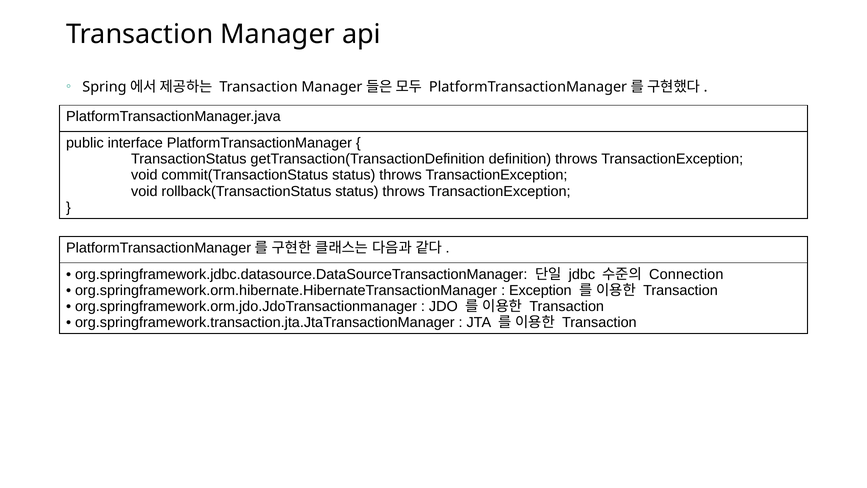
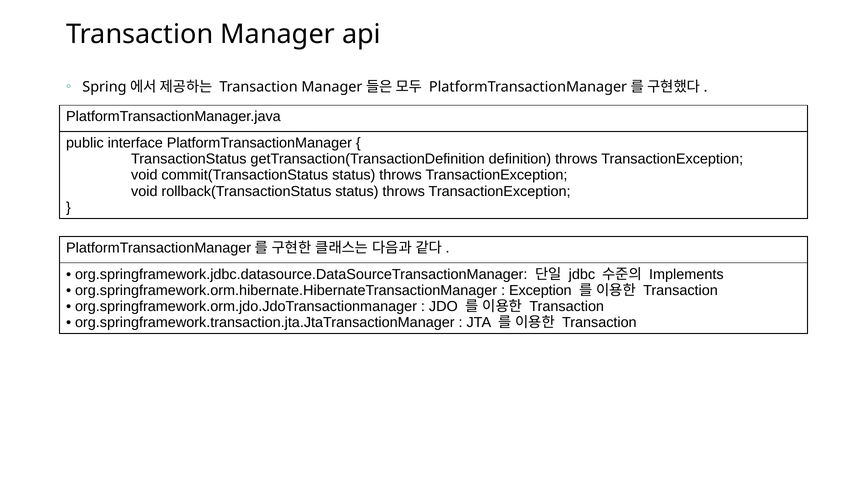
Connection: Connection -> Implements
